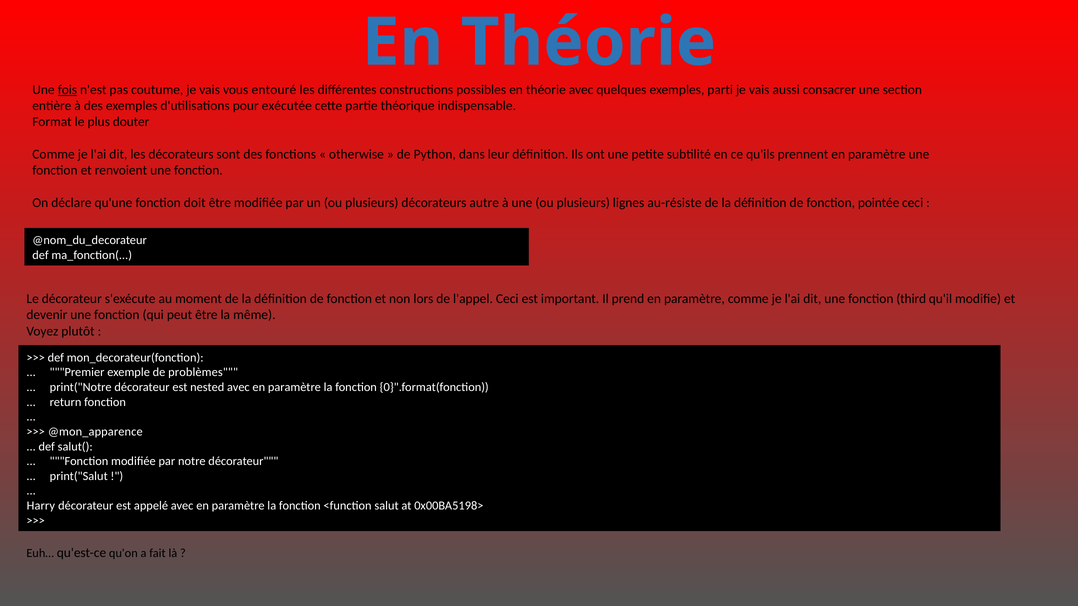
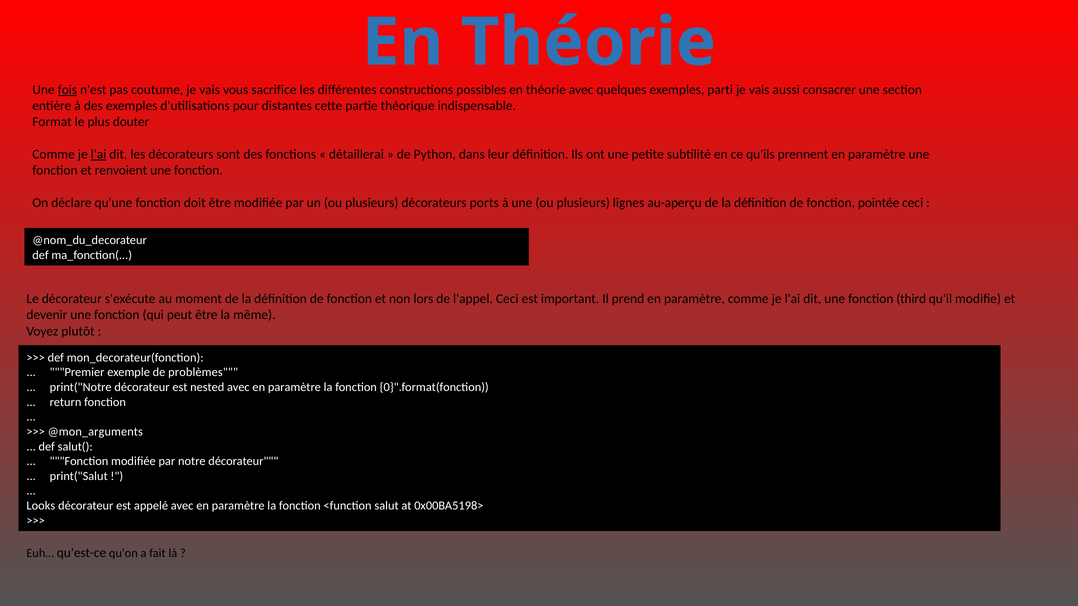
entouré: entouré -> sacrifice
exécutée: exécutée -> distantes
l'ai at (99, 154) underline: none -> present
otherwise: otherwise -> détaillerai
autre: autre -> ports
au-résiste: au-résiste -> au-aperçu
@mon_apparence: @mon_apparence -> @mon_arguments
Harry: Harry -> Looks
